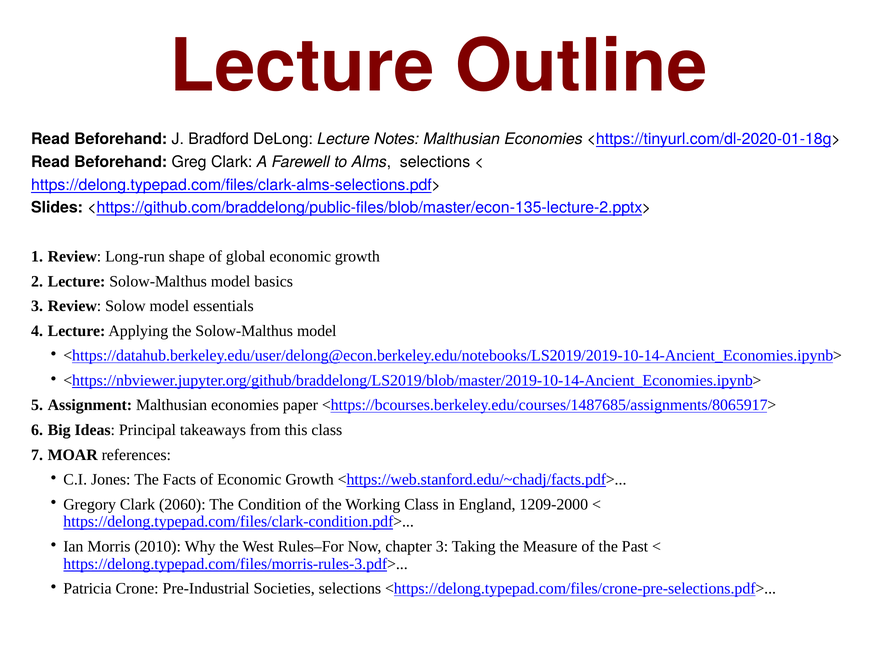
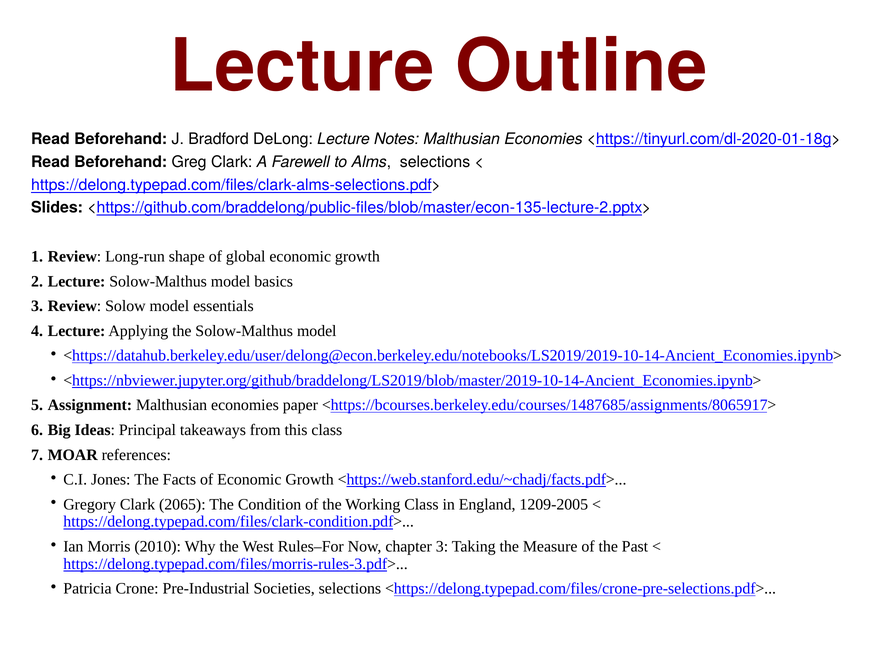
2060: 2060 -> 2065
1209-2000: 1209-2000 -> 1209-2005
